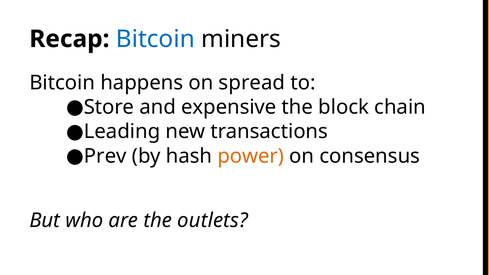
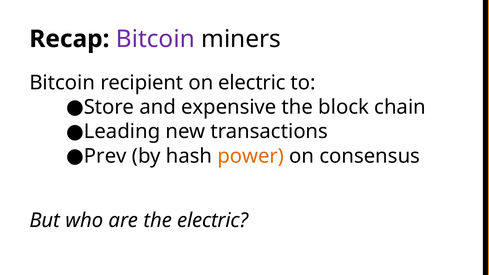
Bitcoin at (155, 39) colour: blue -> purple
happens: happens -> recipient
on spread: spread -> electric
the outlets: outlets -> electric
